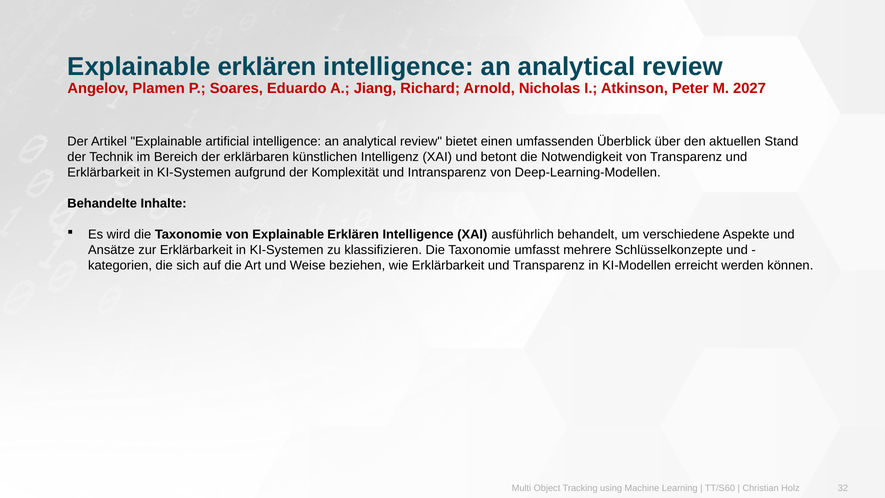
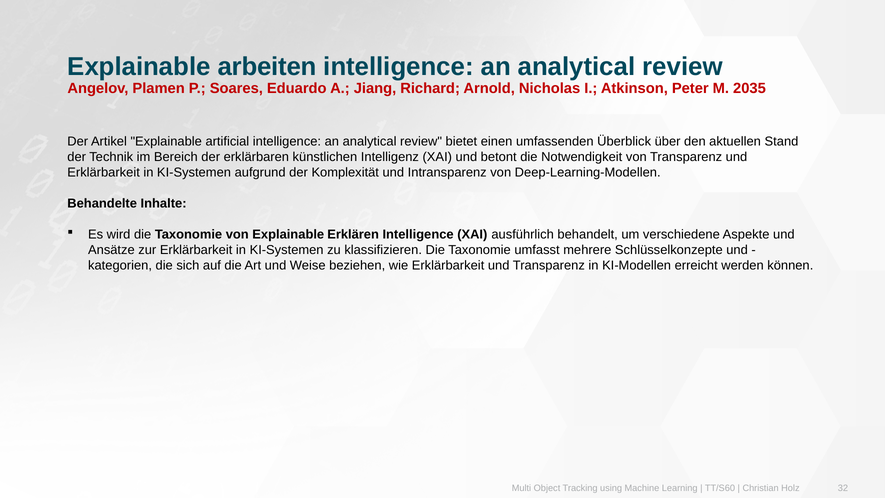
erklären at (267, 66): erklären -> arbeiten
2027: 2027 -> 2035
